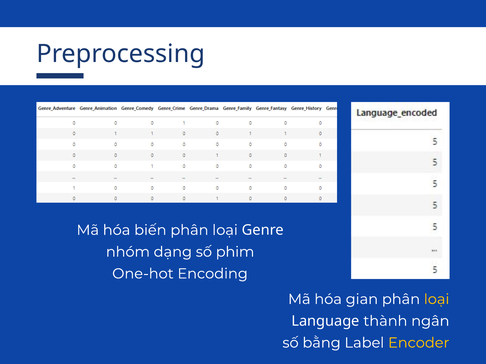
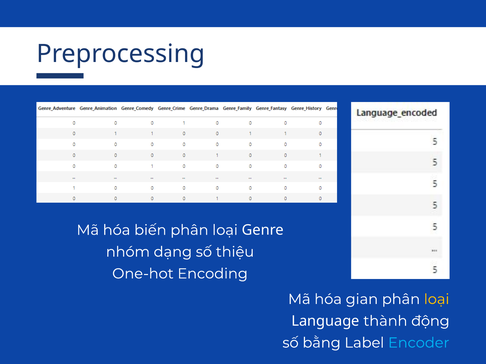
phim: phim -> thiệu
ngân: ngân -> động
Encoder colour: yellow -> light blue
